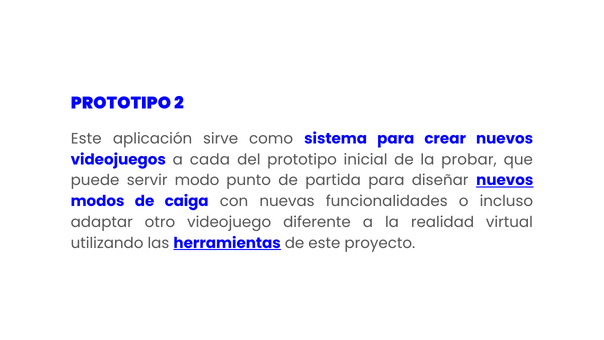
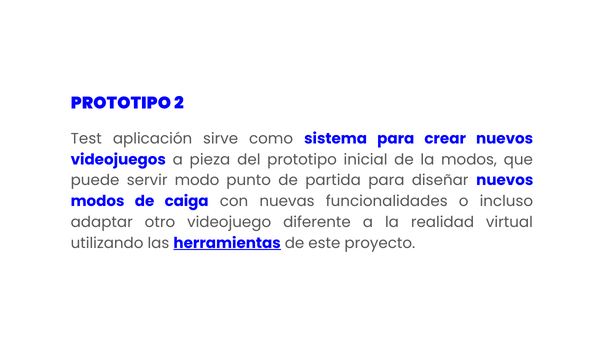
Este at (86, 139): Este -> Test
cada: cada -> pieza
la probar: probar -> modos
nuevos at (505, 180) underline: present -> none
